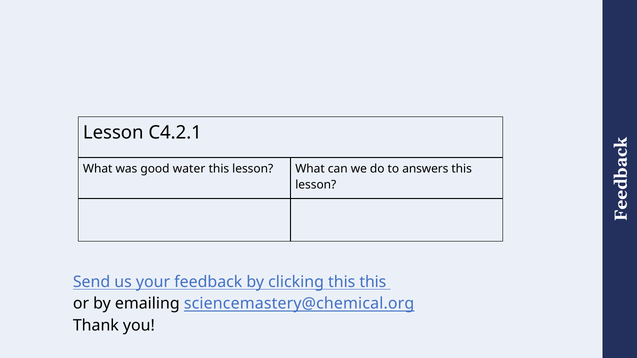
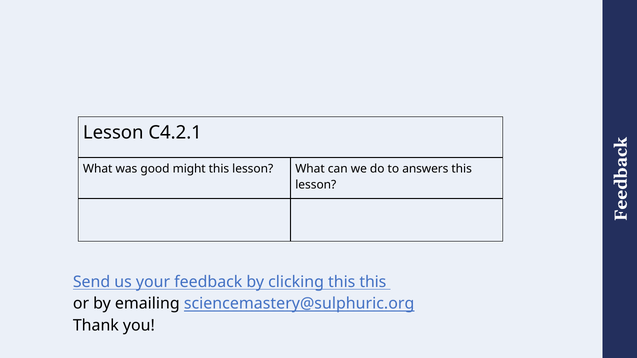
water: water -> might
sciencemastery@chemical.org: sciencemastery@chemical.org -> sciencemastery@sulphuric.org
